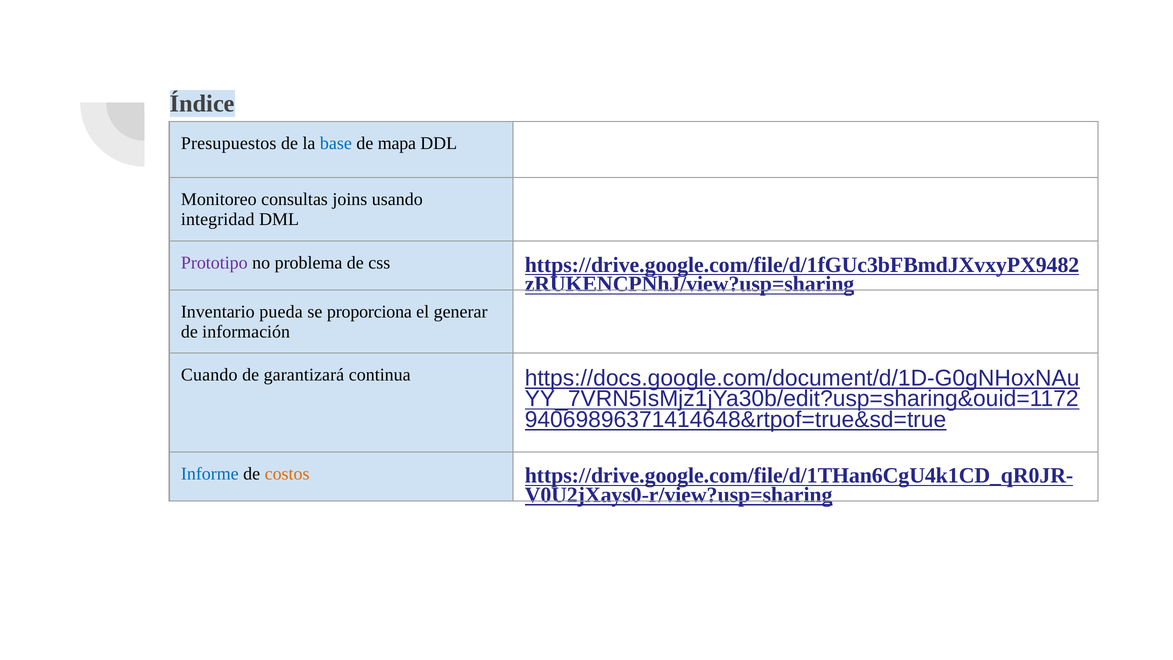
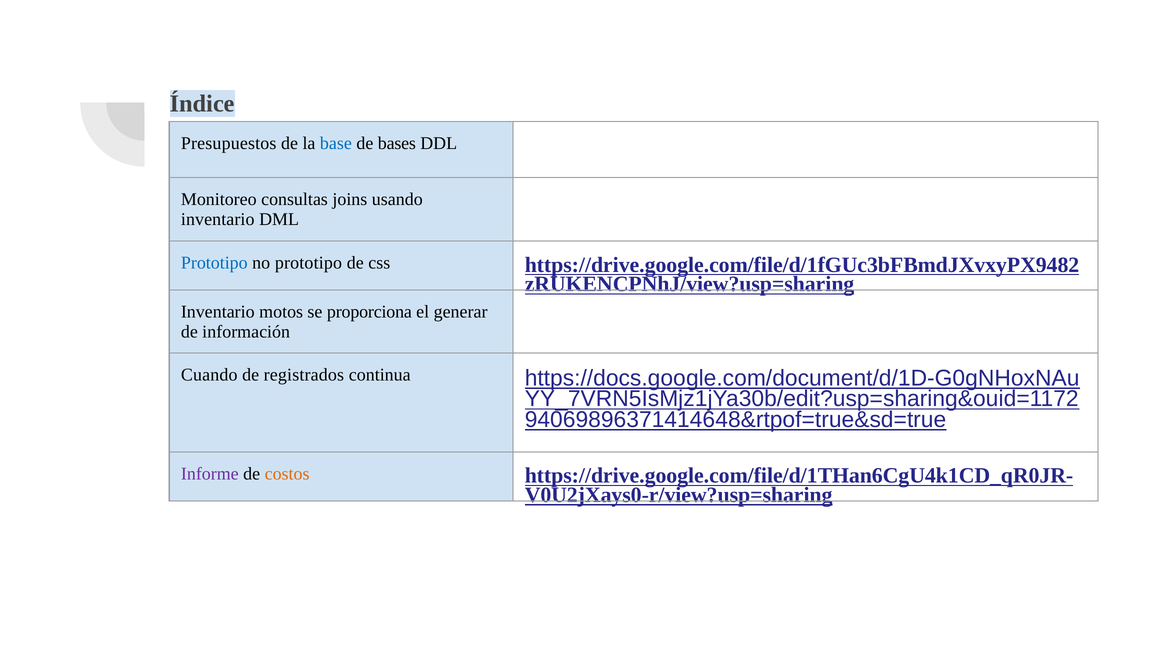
mapa: mapa -> bases
integridad at (218, 219): integridad -> inventario
Prototipo at (214, 263) colour: purple -> blue
no problema: problema -> prototipo
pueda: pueda -> motos
garantizará: garantizará -> registrados
Informe colour: blue -> purple
